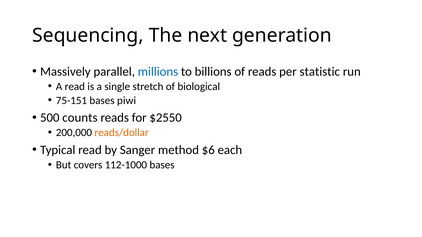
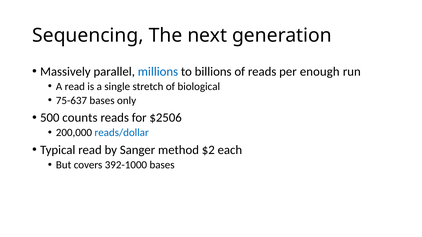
statistic: statistic -> enough
75-151: 75-151 -> 75-637
piwi: piwi -> only
$2550: $2550 -> $2506
reads/dollar colour: orange -> blue
$6: $6 -> $2
112-1000: 112-1000 -> 392-1000
